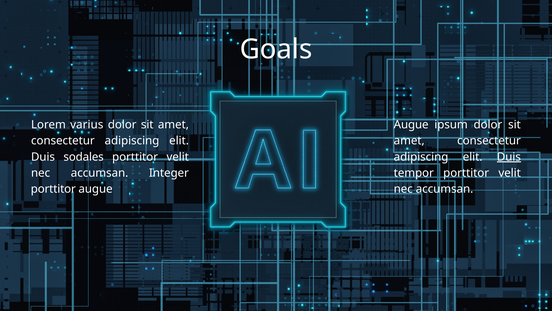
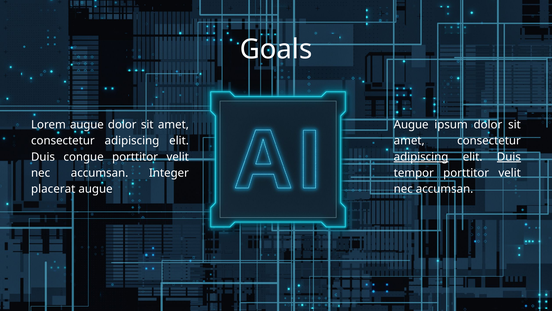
Lorem varius: varius -> augue
sodales: sodales -> congue
adipiscing at (421, 157) underline: none -> present
porttitor at (53, 189): porttitor -> placerat
